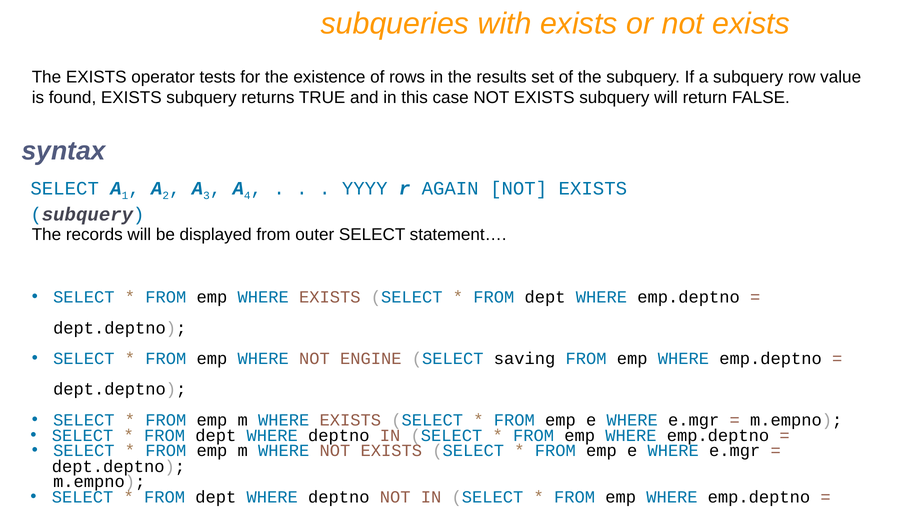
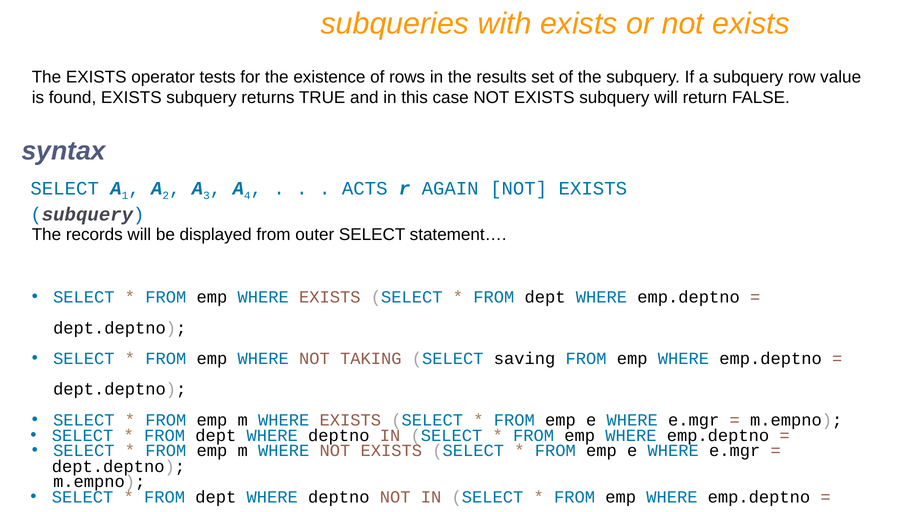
YYYY: YYYY -> ACTS
ENGINE: ENGINE -> TAKING
